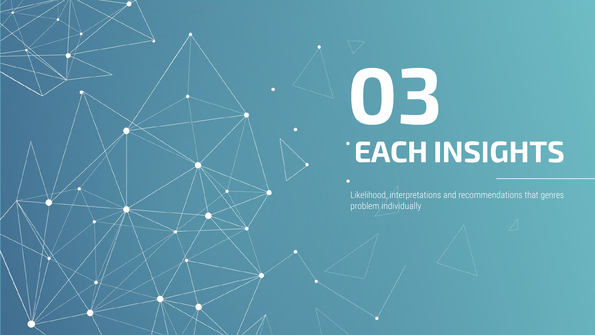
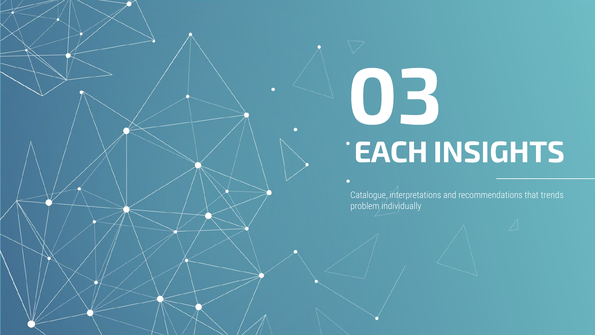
Likelihood: Likelihood -> Catalogue
genres: genres -> trends
